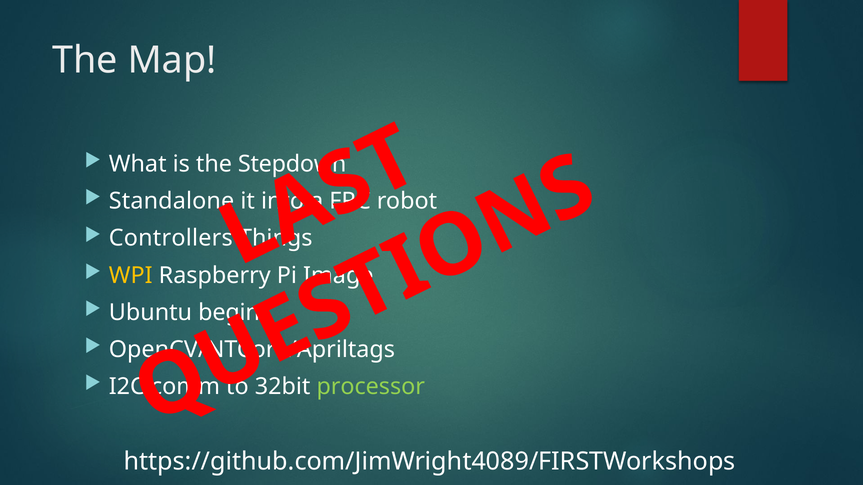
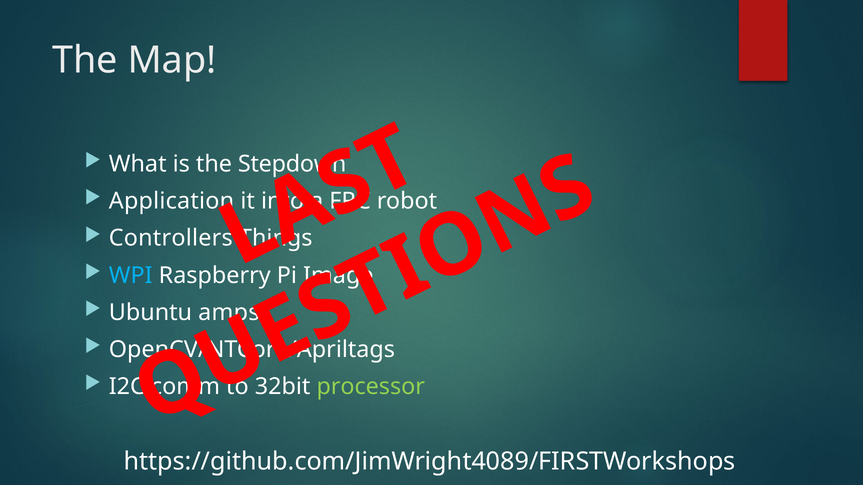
Standalone: Standalone -> Application
WPI colour: yellow -> light blue
begin: begin -> amps
